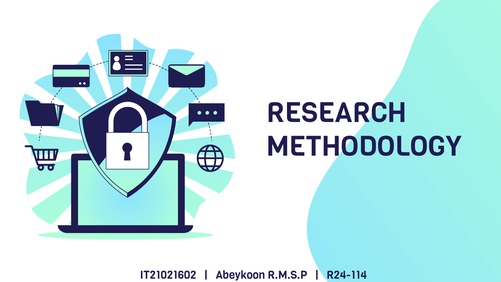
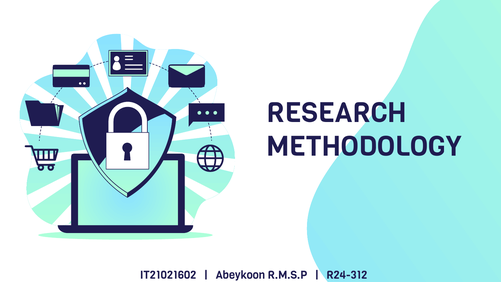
R24-114: R24-114 -> R24-312
